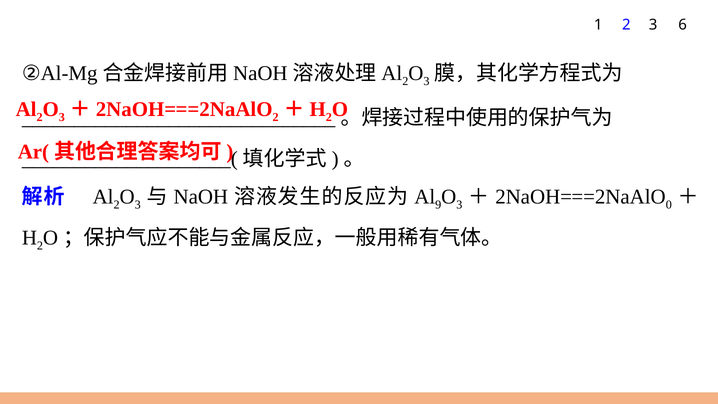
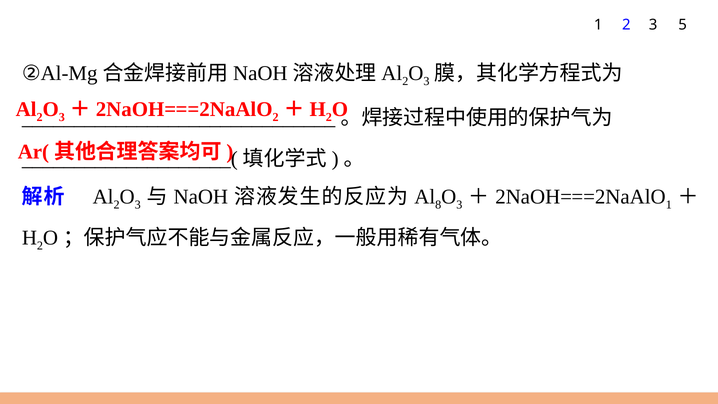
6: 6 -> 5
9: 9 -> 8
0 at (669, 205): 0 -> 1
